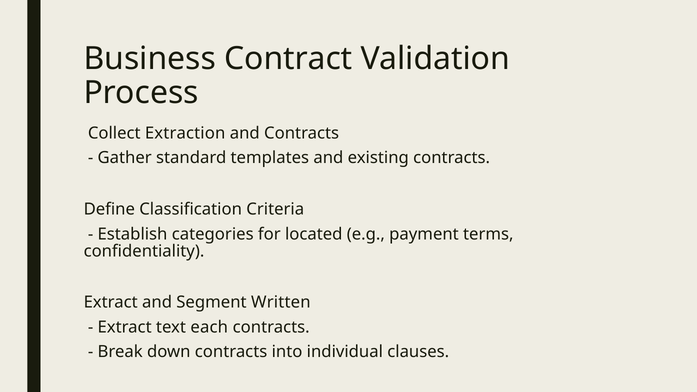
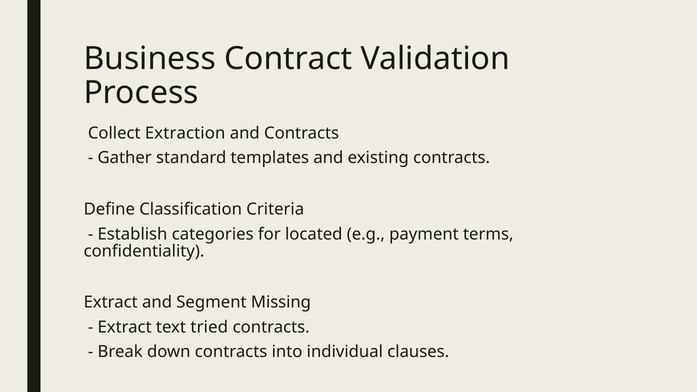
Written: Written -> Missing
each: each -> tried
